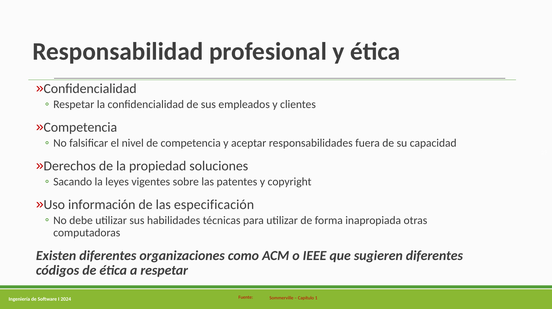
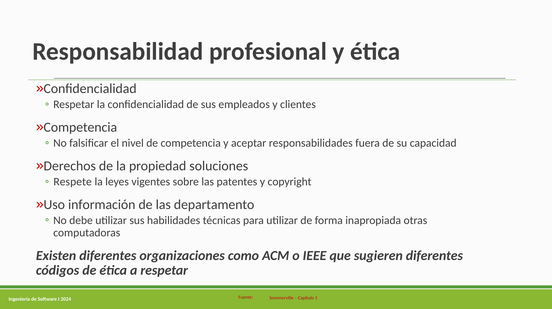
Sacando: Sacando -> Respete
especificación: especificación -> departamento
